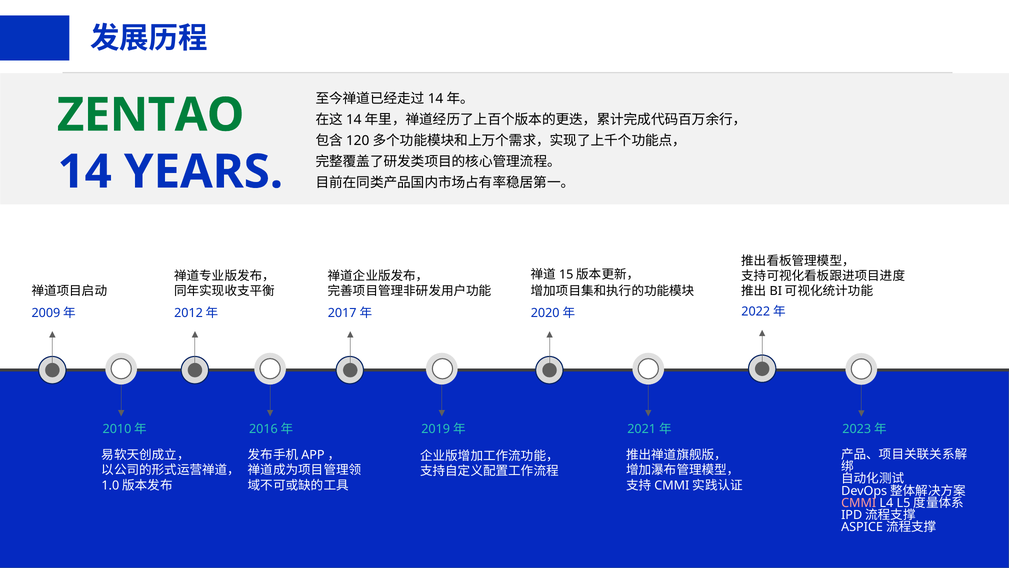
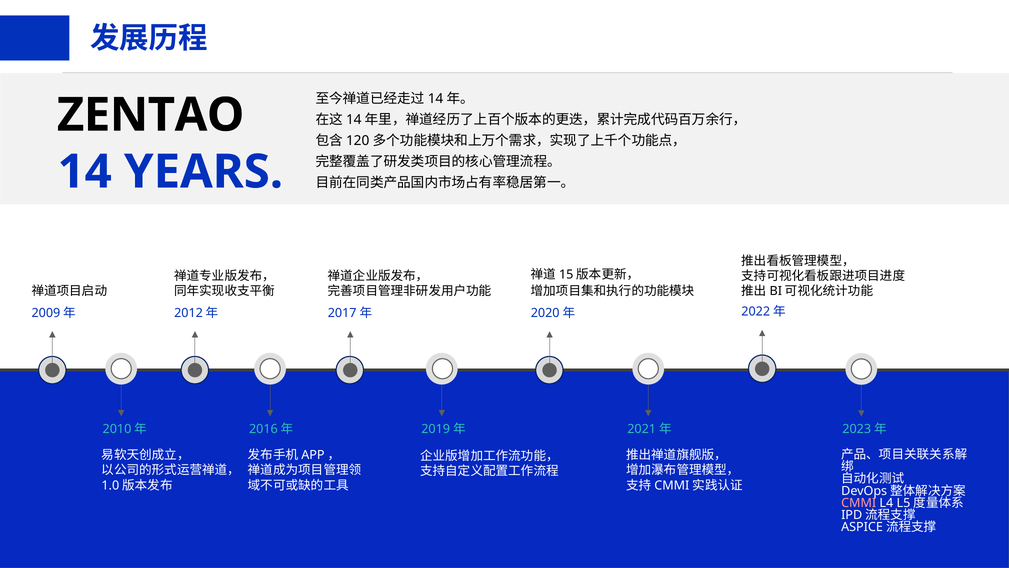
ZENTAO colour: green -> black
